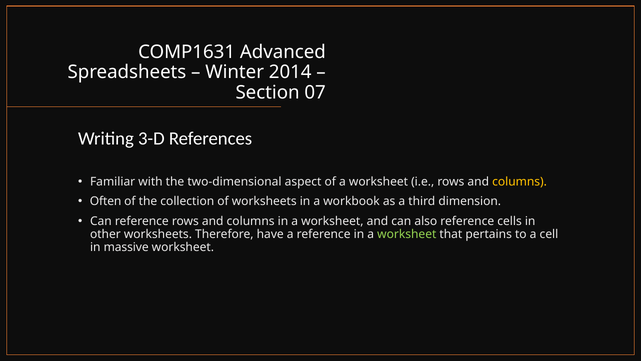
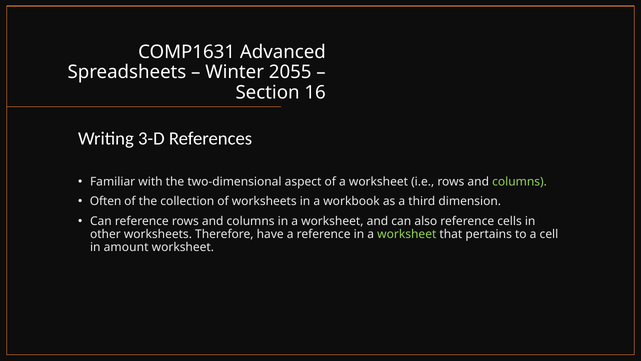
2014: 2014 -> 2055
07: 07 -> 16
columns at (520, 181) colour: yellow -> light green
massive: massive -> amount
